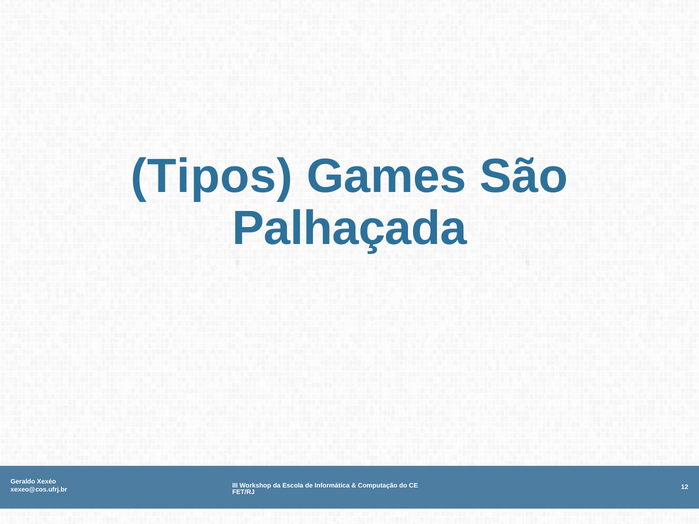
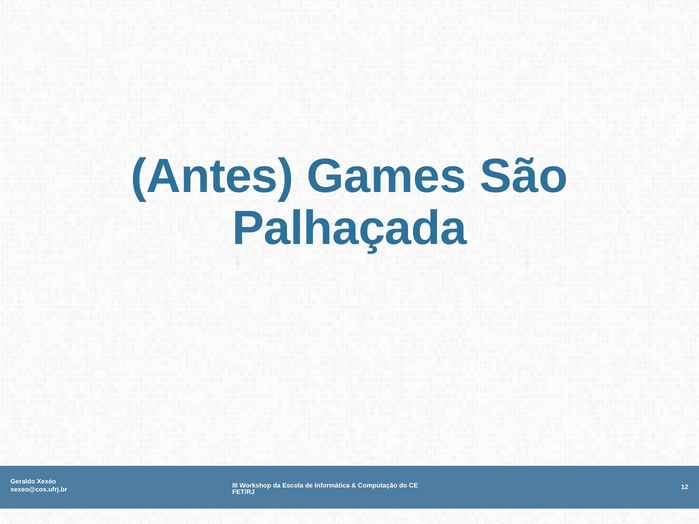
Tipos: Tipos -> Antes
